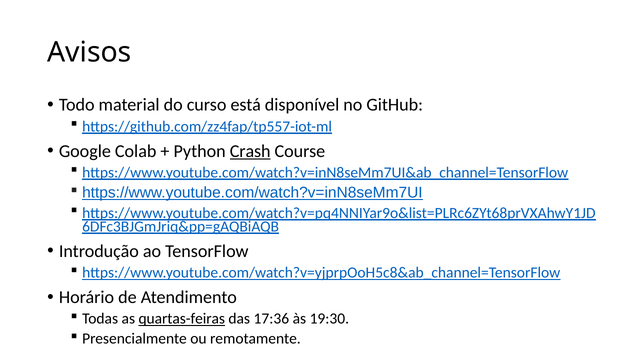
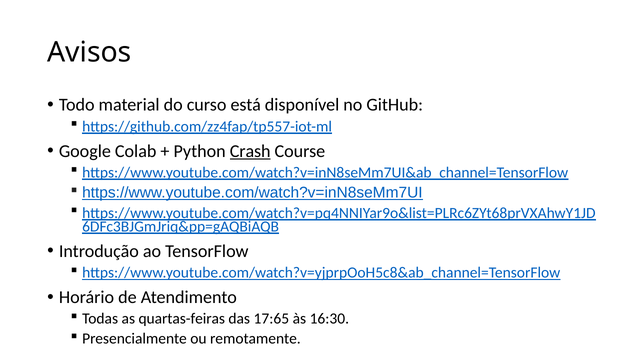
quartas-feiras underline: present -> none
17:36: 17:36 -> 17:65
19:30: 19:30 -> 16:30
